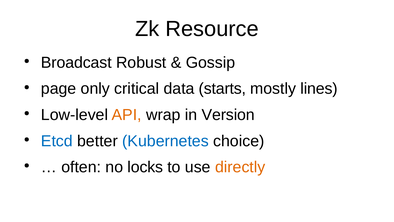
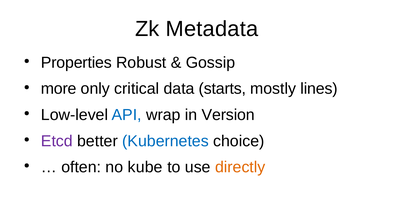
Resource: Resource -> Metadata
Broadcast: Broadcast -> Properties
page: page -> more
API colour: orange -> blue
Etcd colour: blue -> purple
locks: locks -> kube
